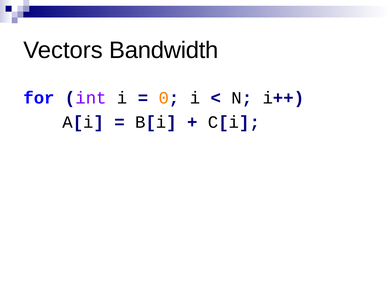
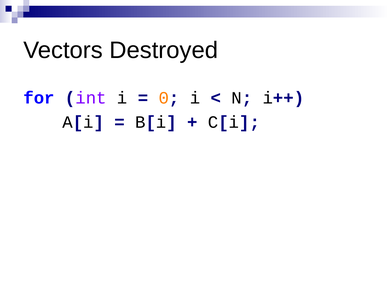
Bandwidth: Bandwidth -> Destroyed
